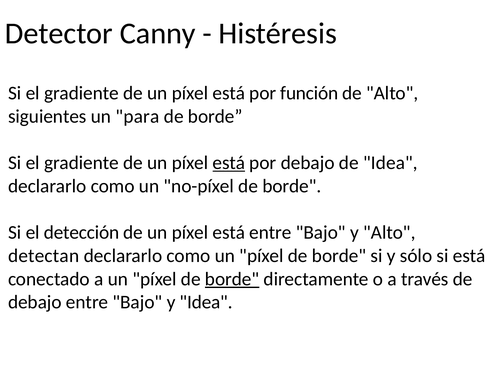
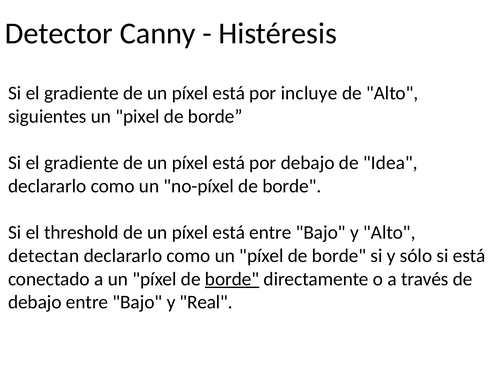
función: función -> incluye
para: para -> pixel
está at (229, 163) underline: present -> none
detección: detección -> threshold
y Idea: Idea -> Real
